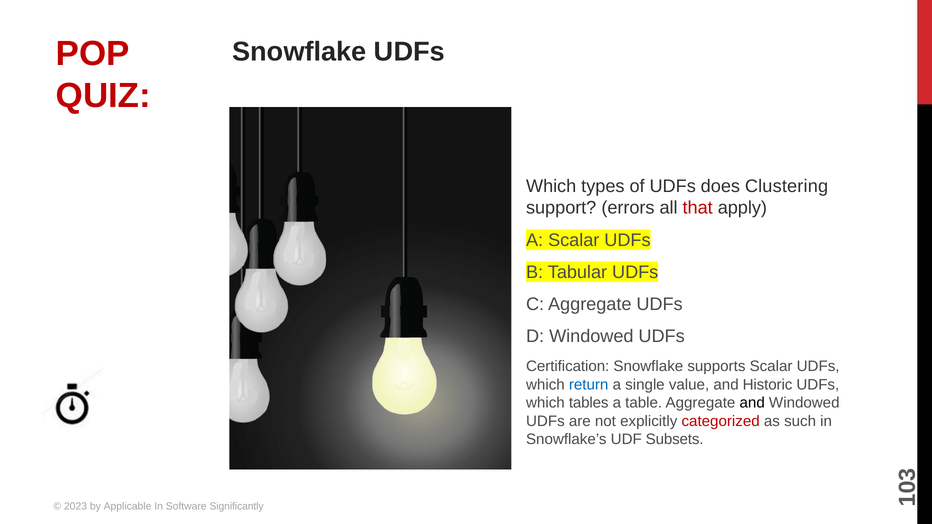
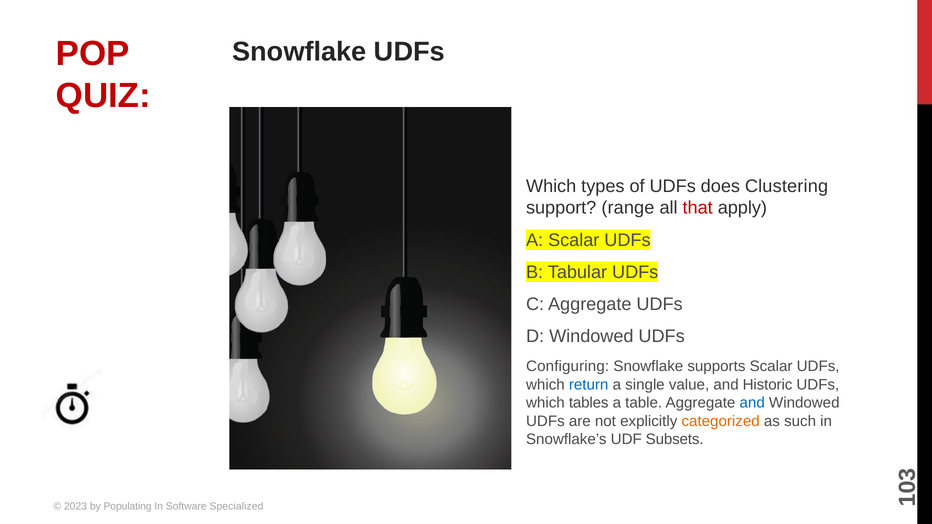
errors: errors -> range
Certification: Certification -> Configuring
and at (752, 403) colour: black -> blue
categorized colour: red -> orange
Applicable: Applicable -> Populating
Significantly: Significantly -> Specialized
